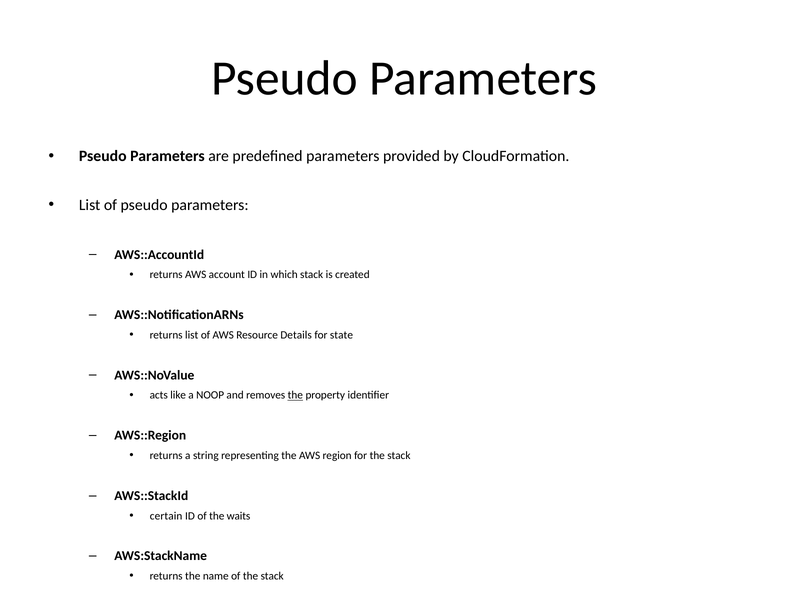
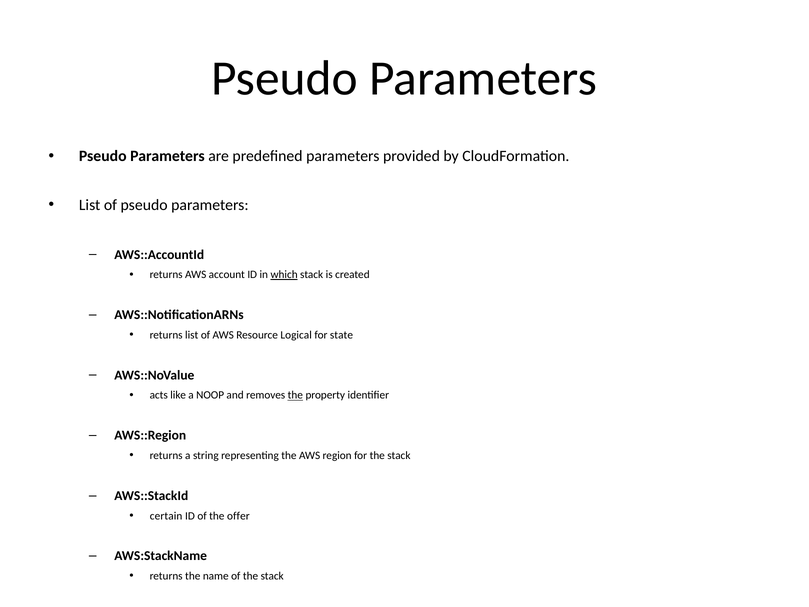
which underline: none -> present
Details: Details -> Logical
waits: waits -> offer
